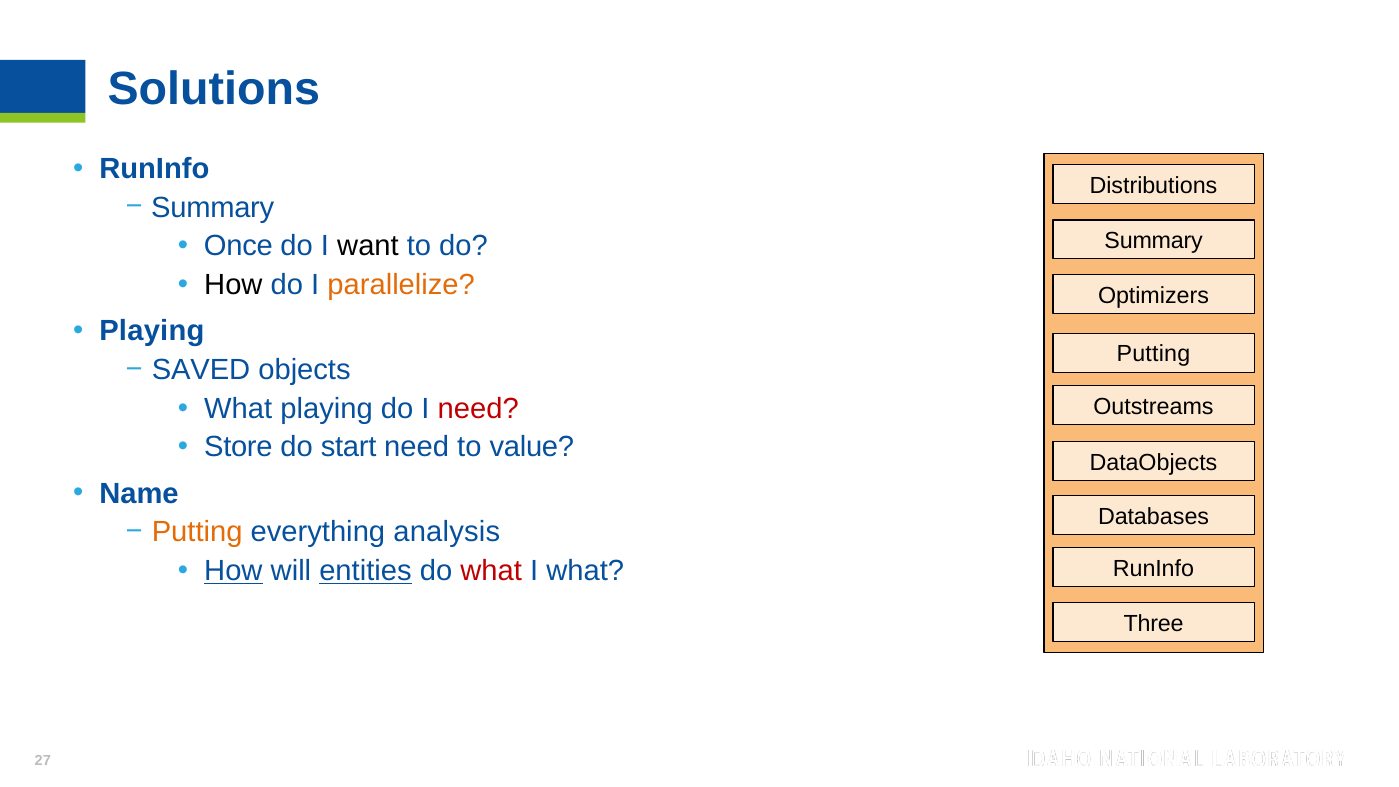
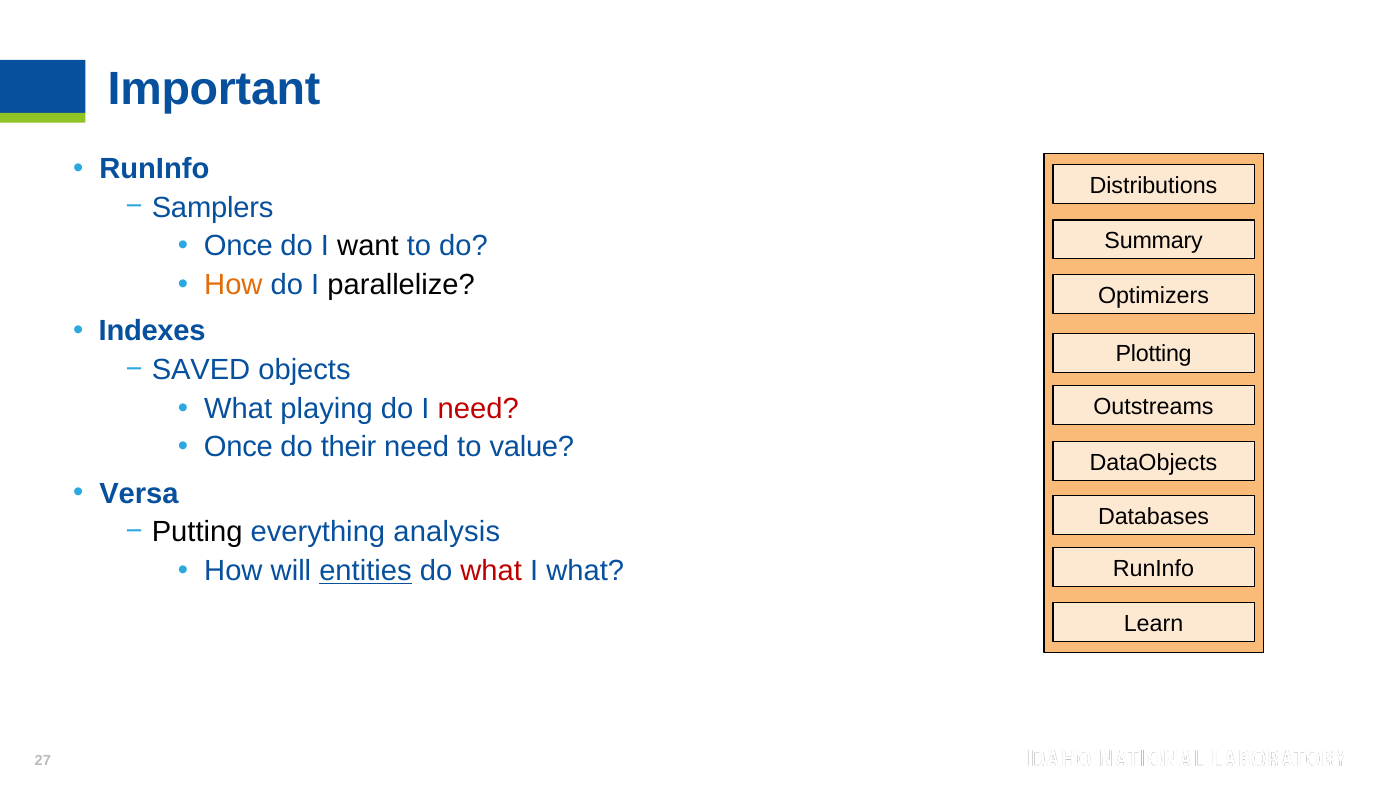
Solutions: Solutions -> Important
Summary at (213, 208): Summary -> Samplers
How at (233, 285) colour: black -> orange
parallelize colour: orange -> black
Playing at (152, 331): Playing -> Indexes
Putting at (1153, 354): Putting -> Plotting
Store at (238, 447): Store -> Once
start: start -> their
Name: Name -> Versa
Putting at (197, 532) colour: orange -> black
How at (233, 571) underline: present -> none
Three: Three -> Learn
